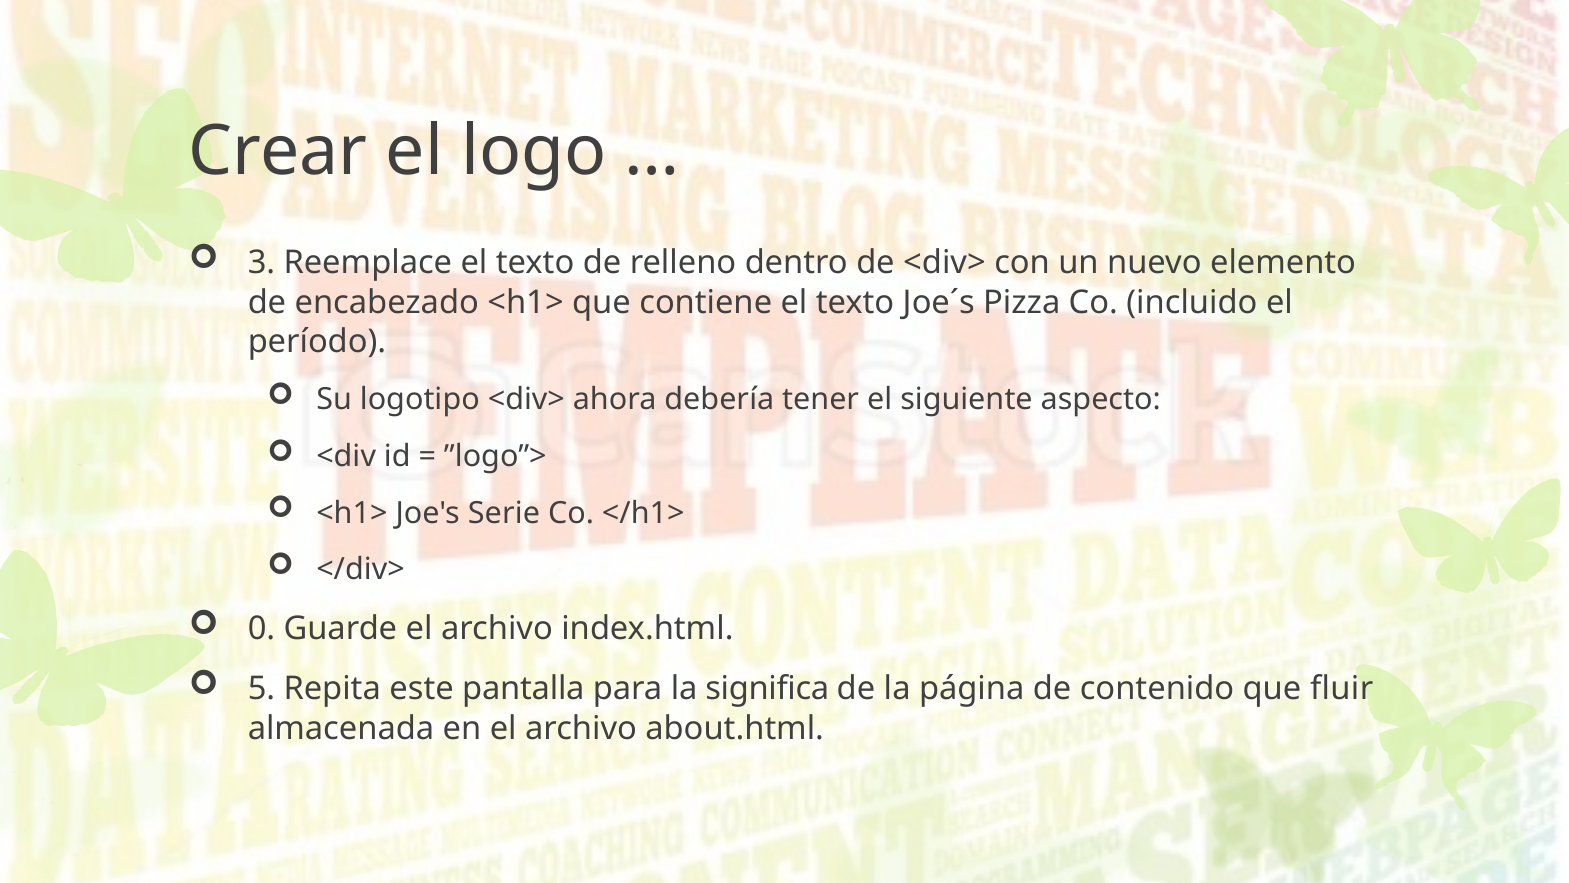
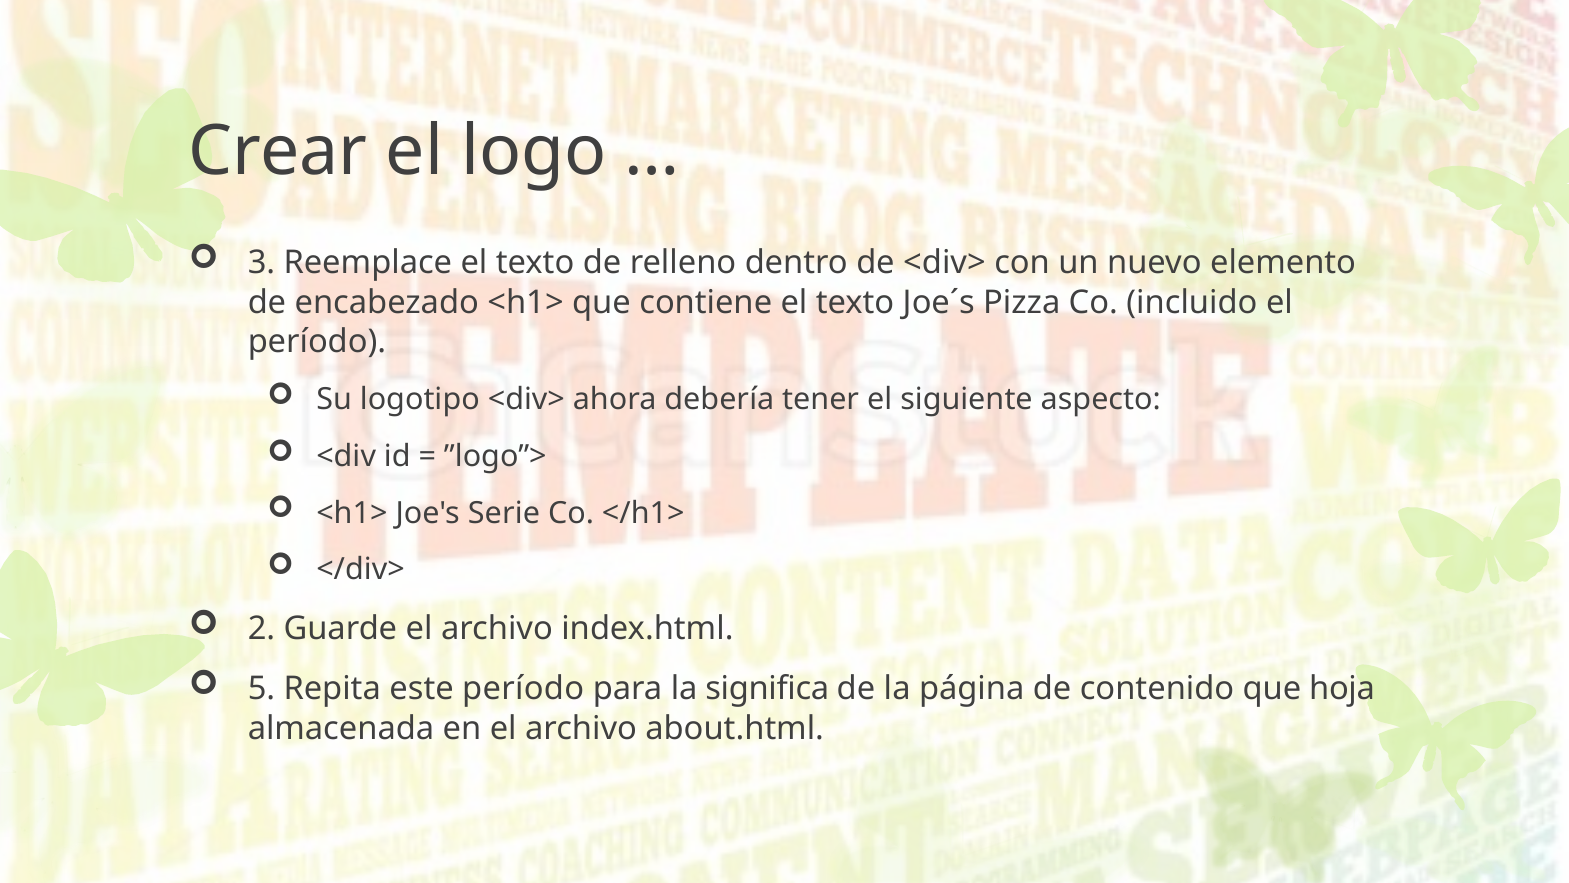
0: 0 -> 2
este pantalla: pantalla -> período
fluir: fluir -> hoja
